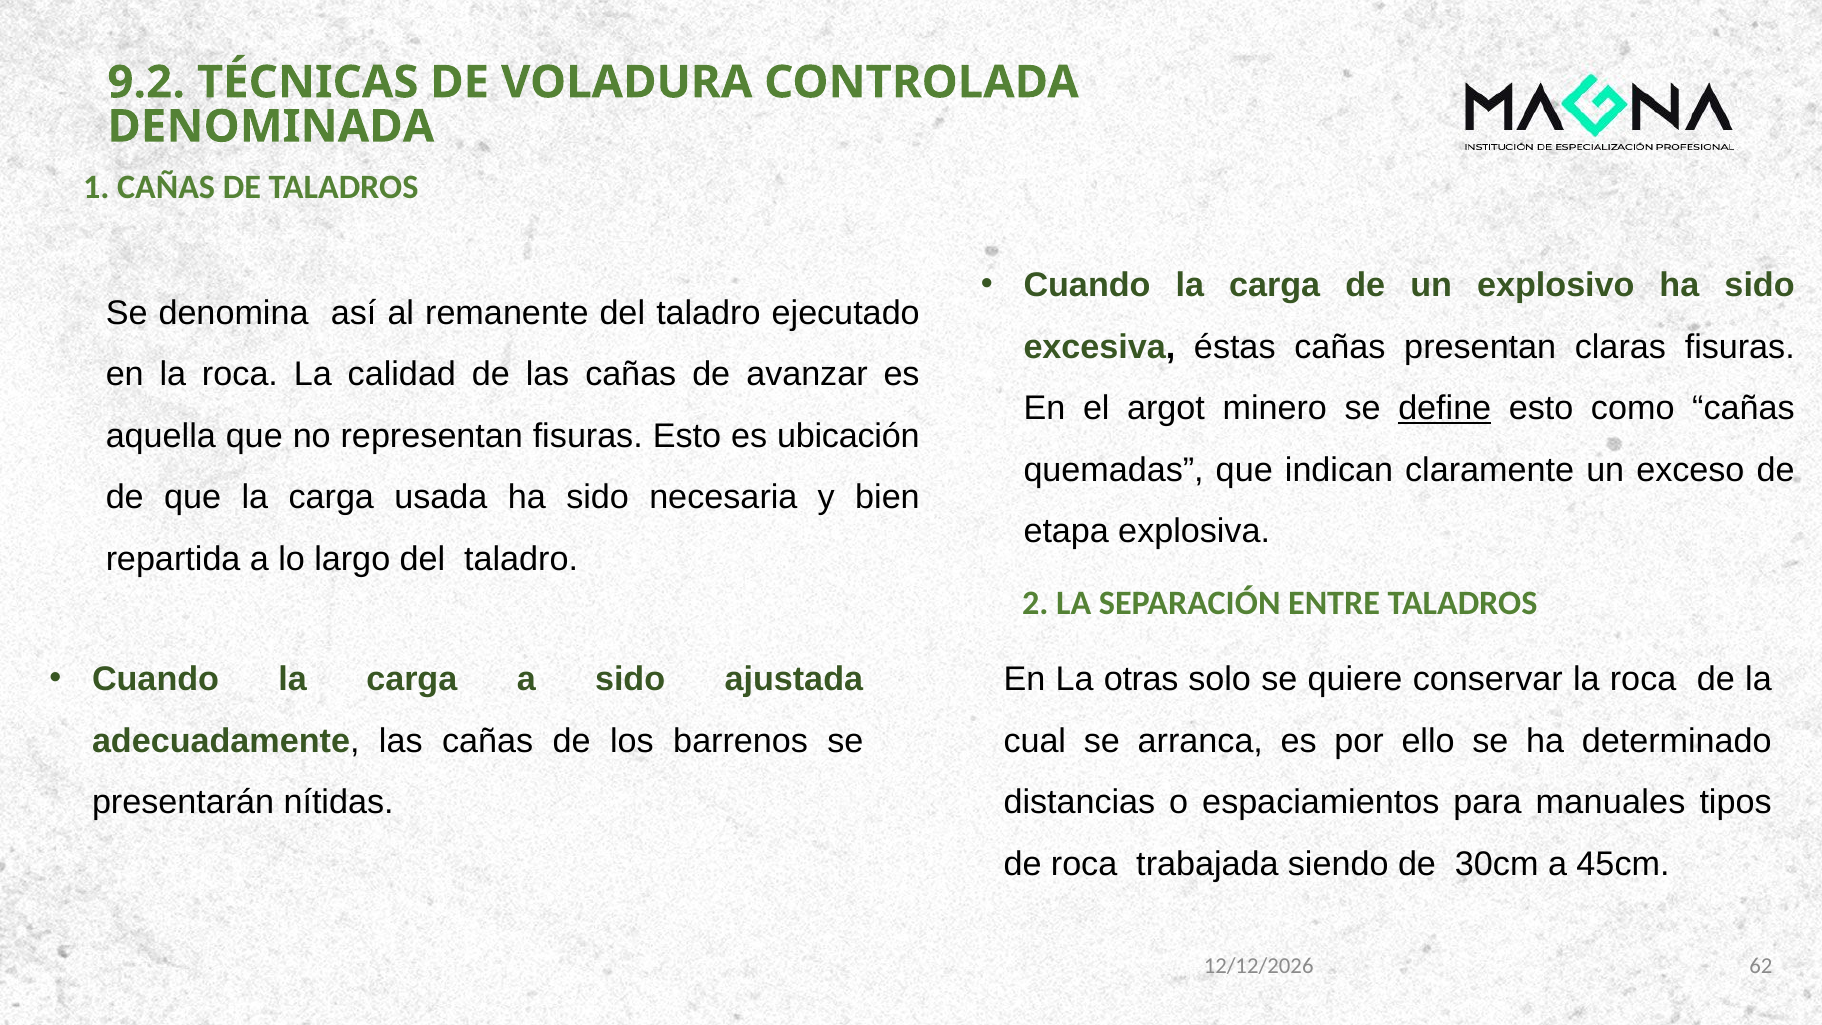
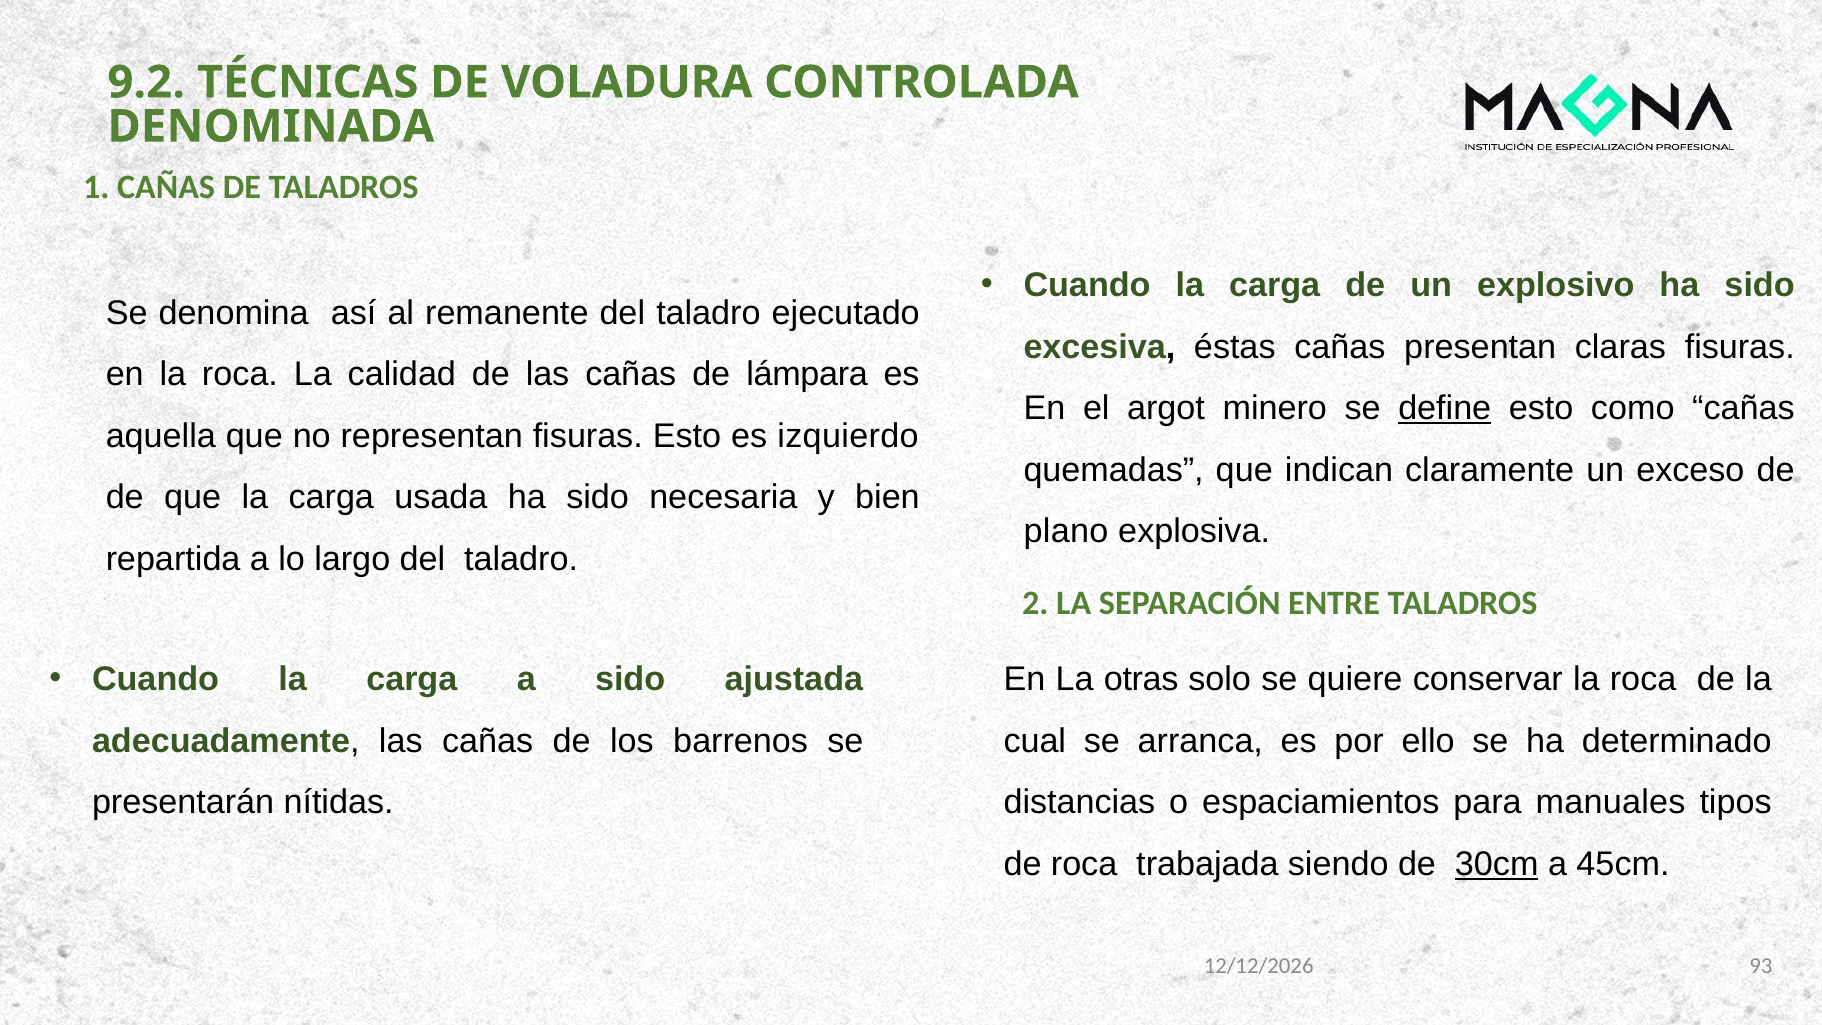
avanzar: avanzar -> lámpara
ubicación: ubicación -> izquierdo
etapa: etapa -> plano
30cm underline: none -> present
62: 62 -> 93
